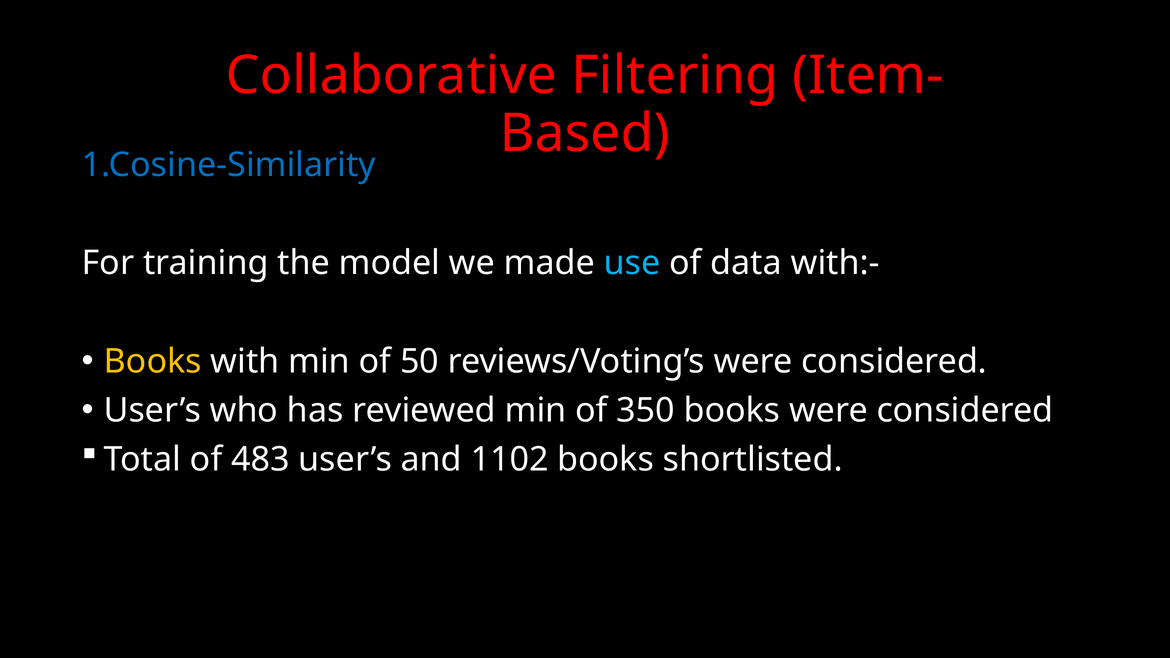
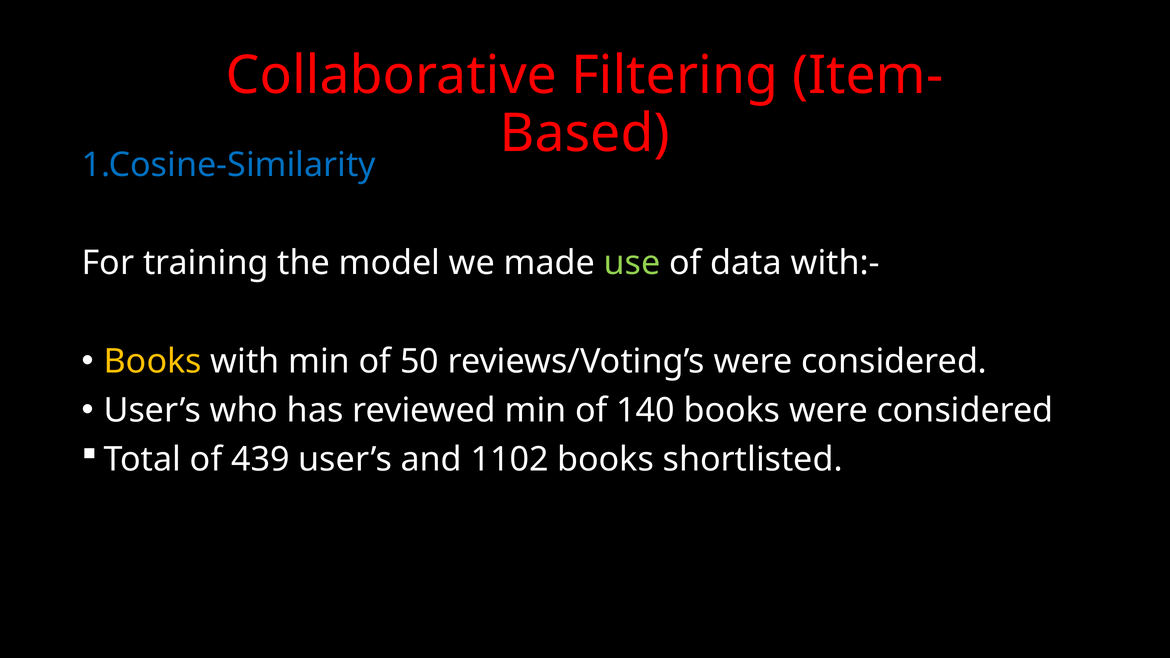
use colour: light blue -> light green
350: 350 -> 140
483: 483 -> 439
